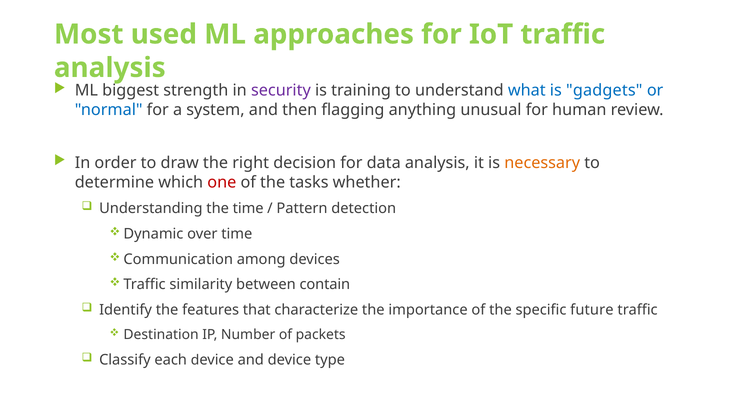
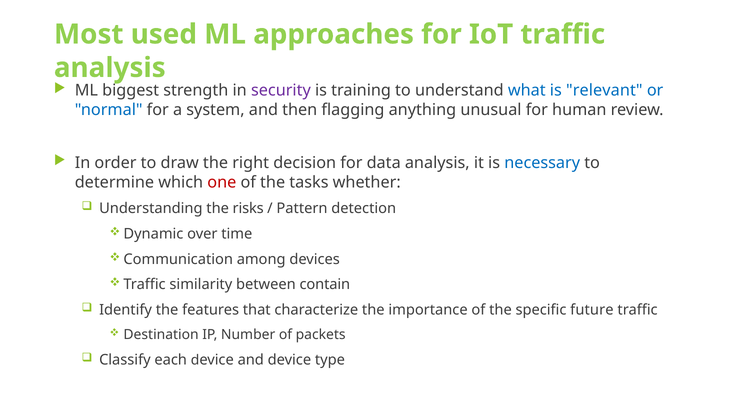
gadgets: gadgets -> relevant
necessary colour: orange -> blue
the time: time -> risks
